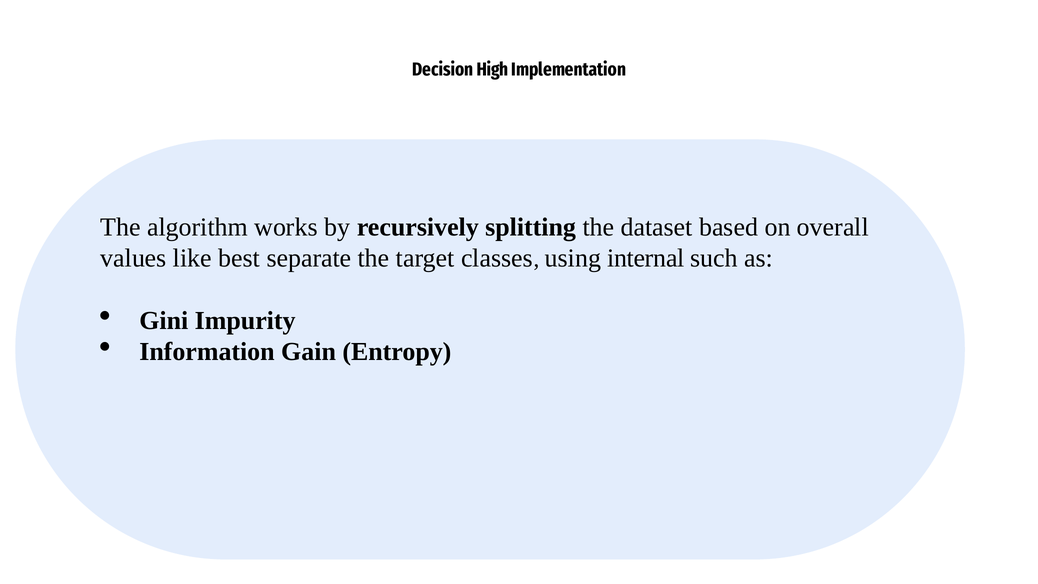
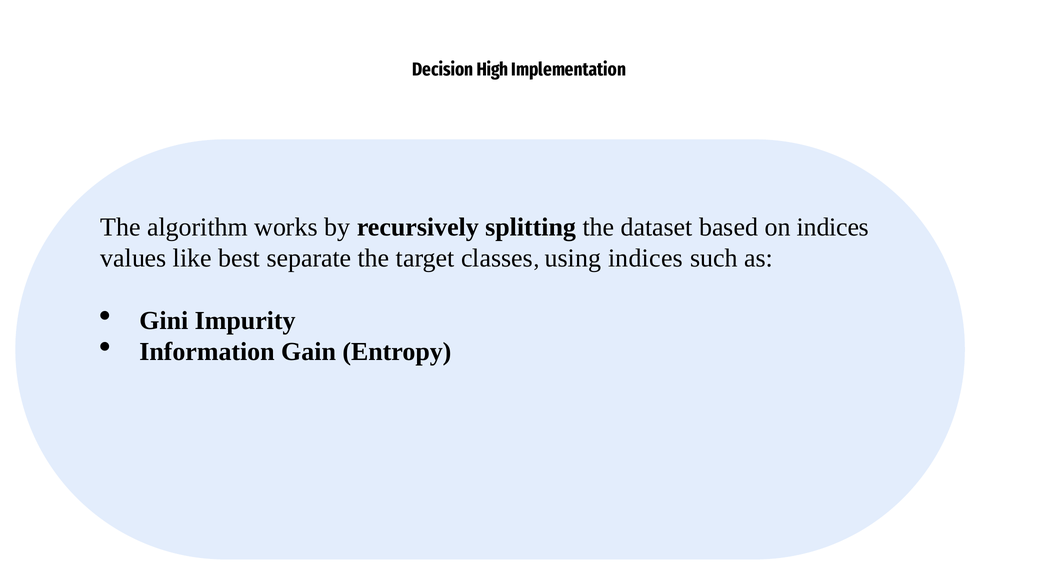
on overall: overall -> indices
using internal: internal -> indices
